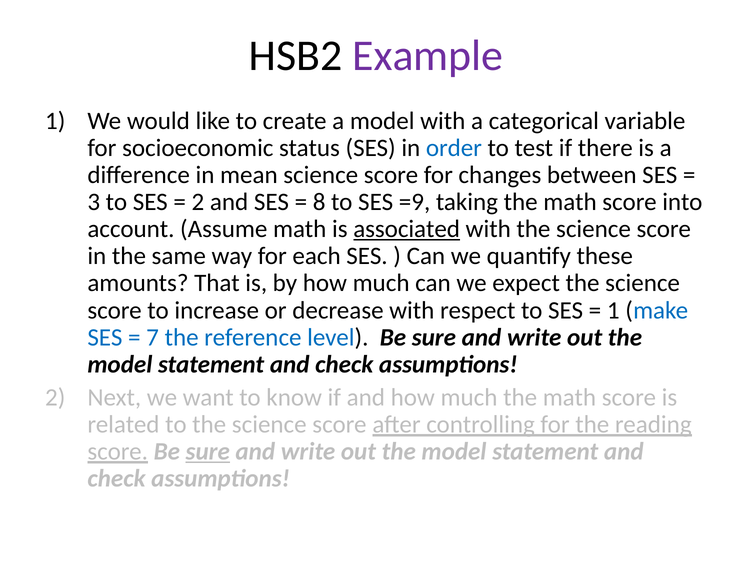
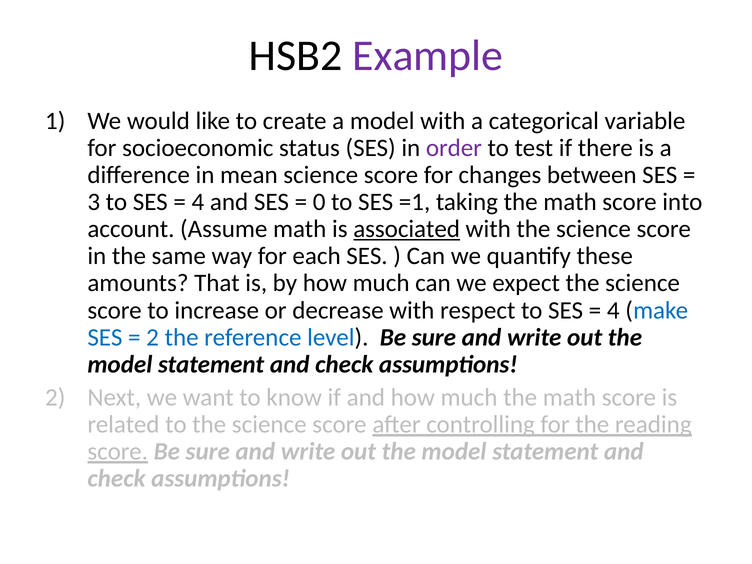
order colour: blue -> purple
2 at (198, 202): 2 -> 4
8: 8 -> 0
=9: =9 -> =1
1 at (613, 310): 1 -> 4
7 at (153, 337): 7 -> 2
sure at (208, 452) underline: present -> none
